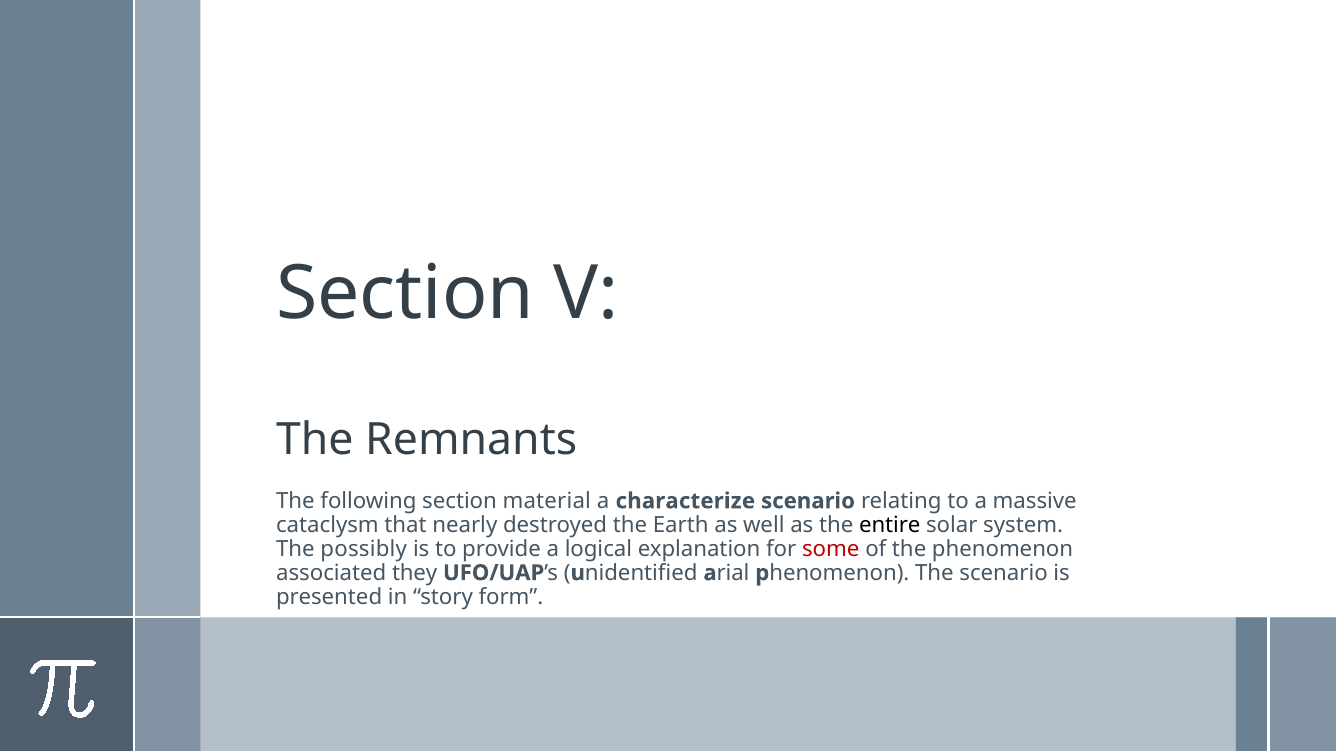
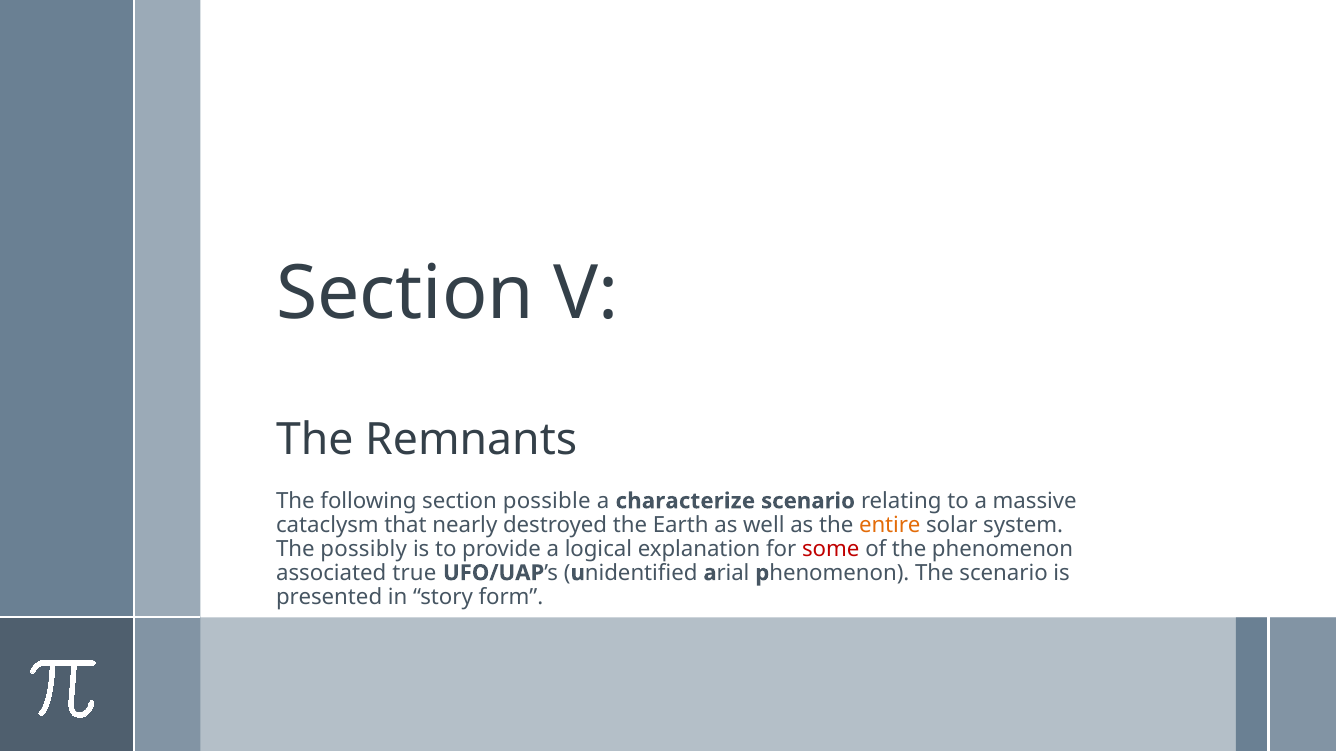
material: material -> possible
entire colour: black -> orange
they: they -> true
